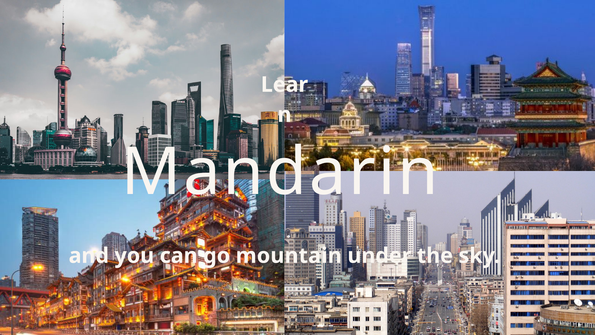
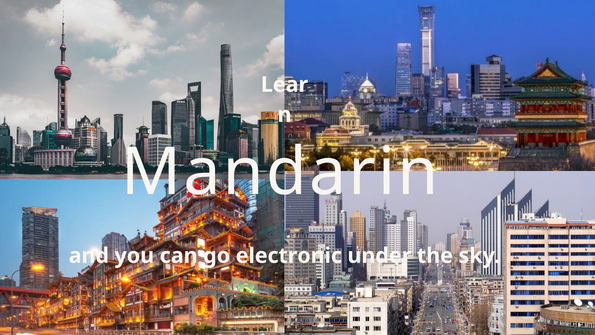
mountain: mountain -> electronic
